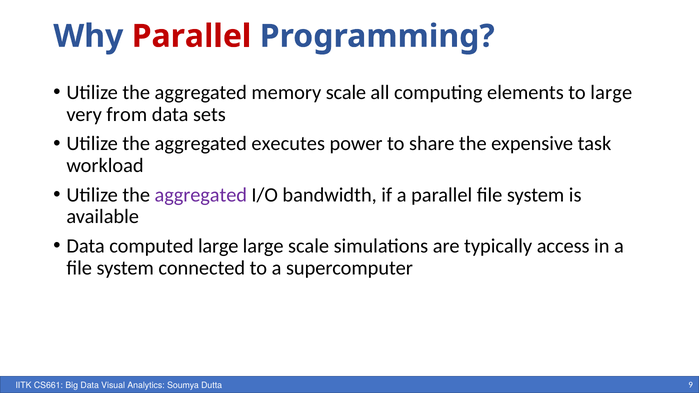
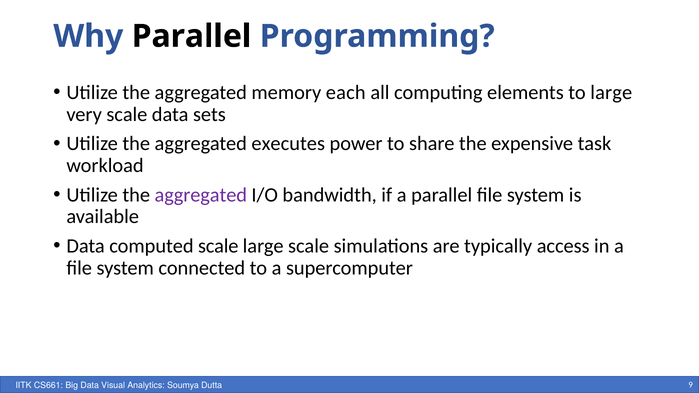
Parallel at (192, 36) colour: red -> black
memory scale: scale -> each
very from: from -> scale
computed large: large -> scale
